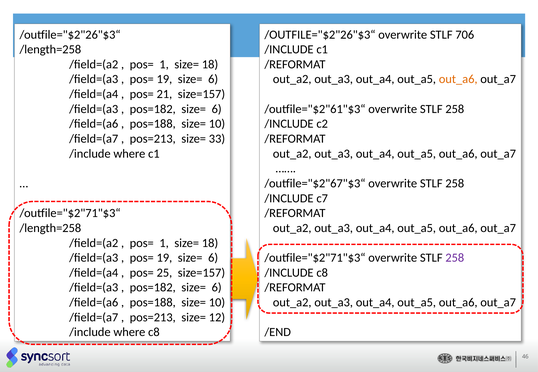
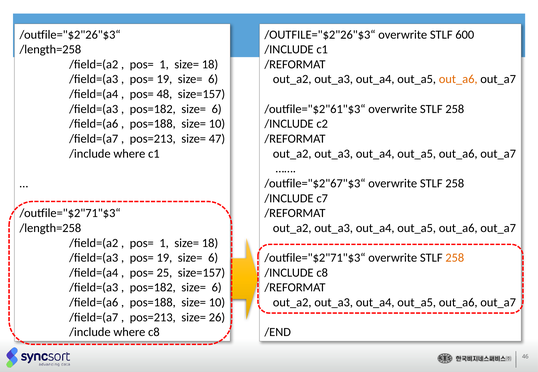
706: 706 -> 600
21: 21 -> 48
33: 33 -> 47
258 at (455, 258) colour: purple -> orange
12: 12 -> 26
